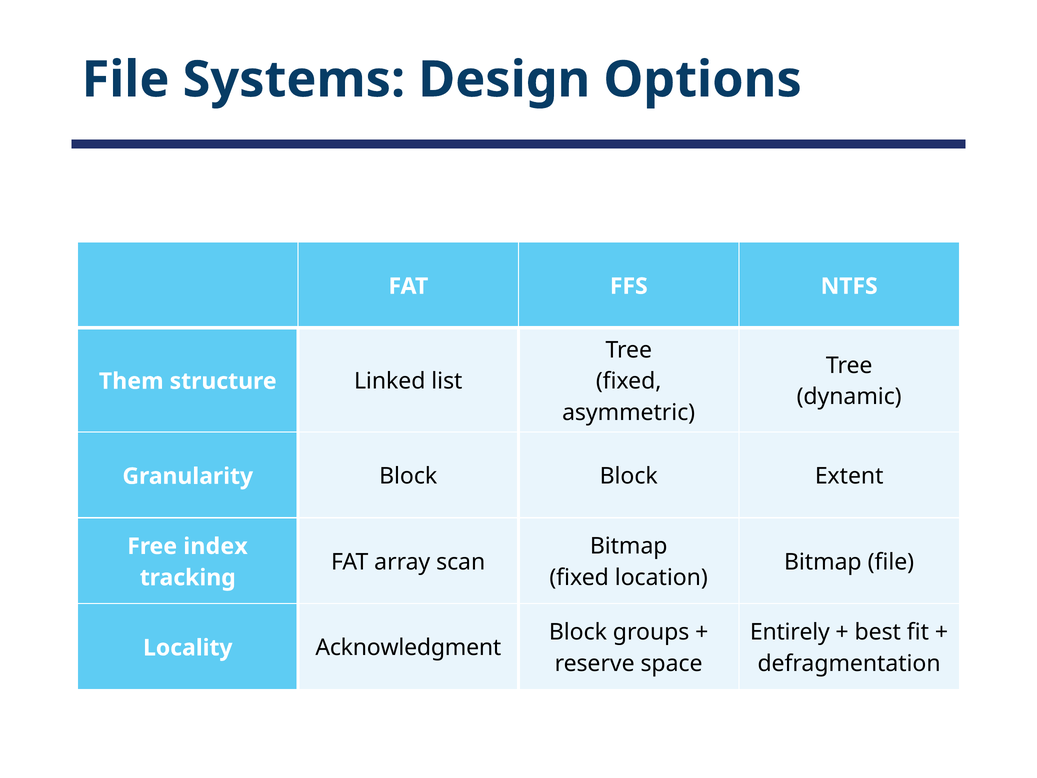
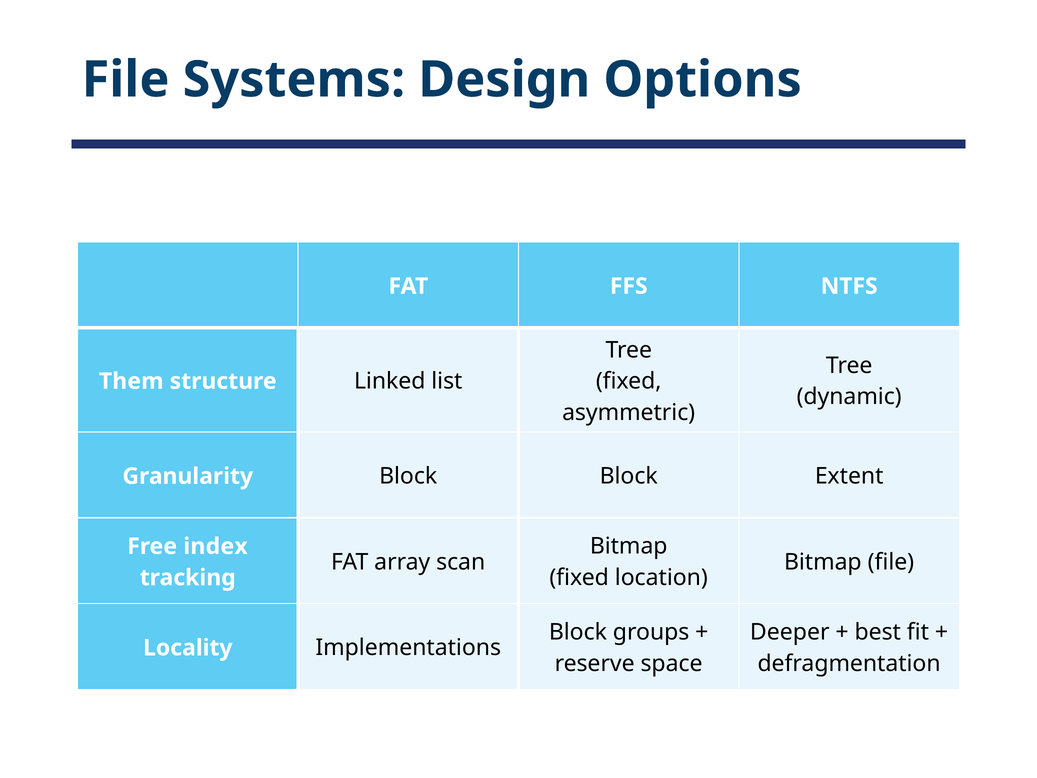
Entirely: Entirely -> Deeper
Acknowledgment: Acknowledgment -> Implementations
